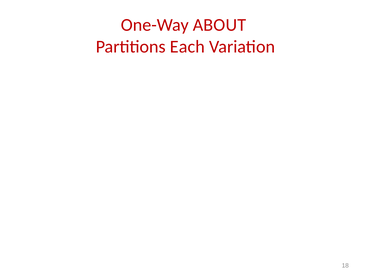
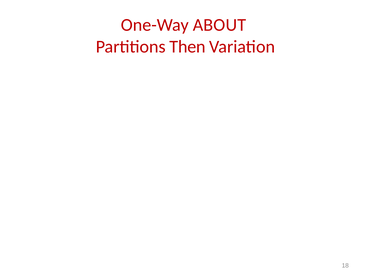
Each: Each -> Then
